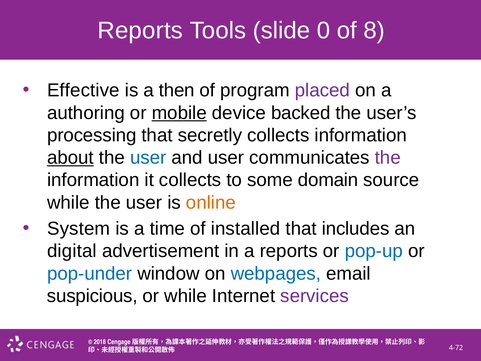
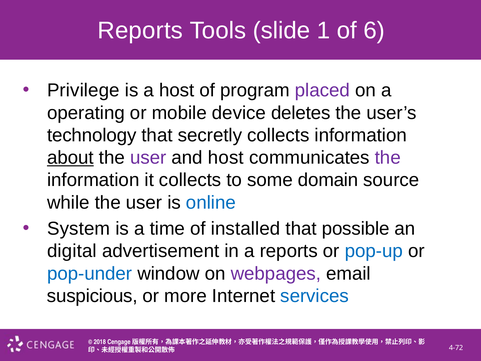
0: 0 -> 1
8: 8 -> 6
Effective: Effective -> Privilege
a then: then -> host
authoring: authoring -> operating
mobile underline: present -> none
backed: backed -> deletes
processing: processing -> technology
user at (148, 158) colour: blue -> purple
and user: user -> host
online colour: orange -> blue
includes: includes -> possible
webpages colour: blue -> purple
or while: while -> more
services colour: purple -> blue
